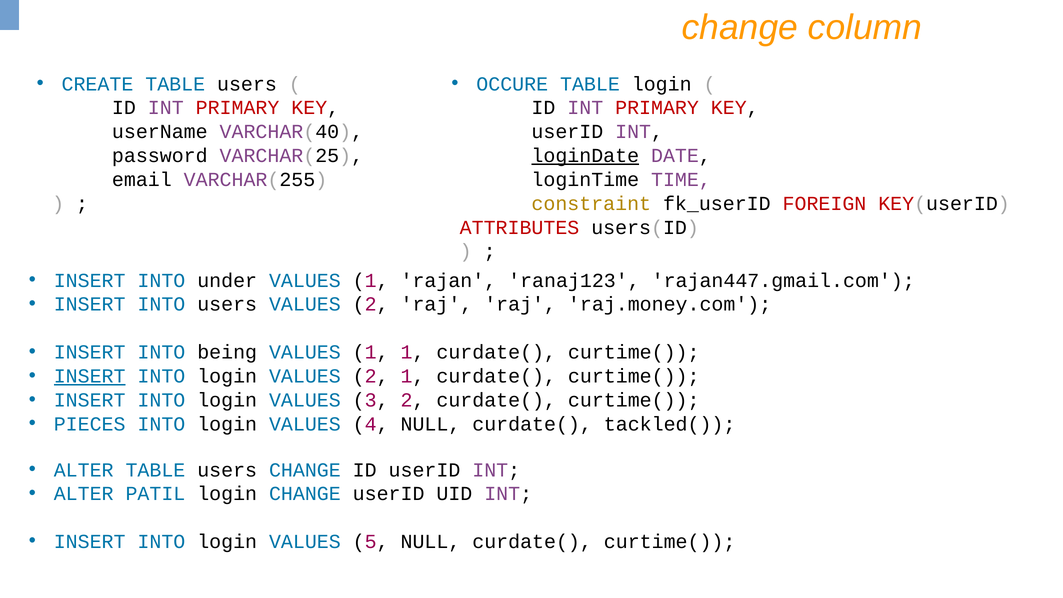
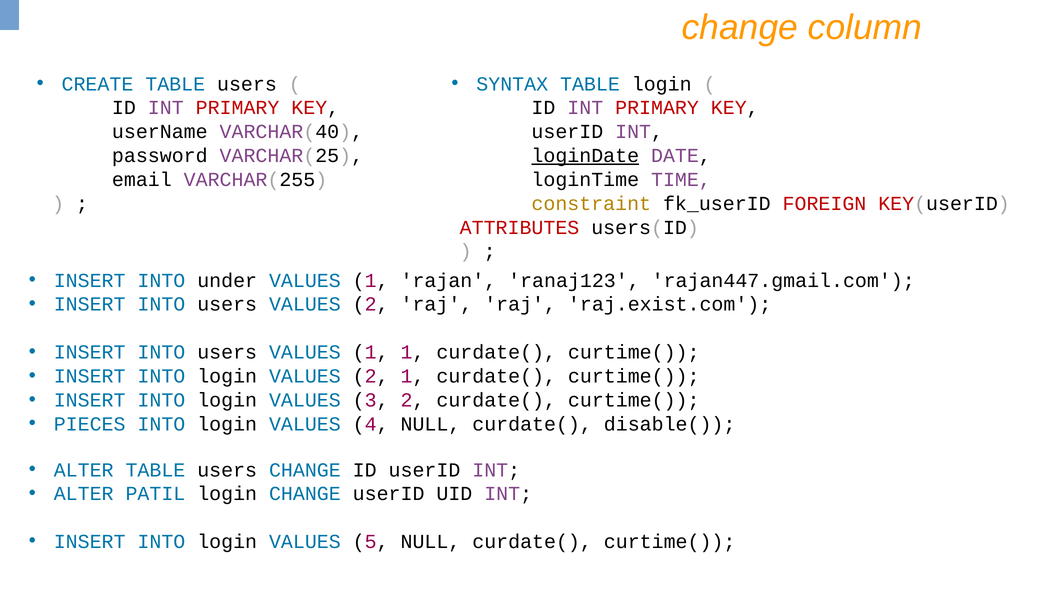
OCCURE: OCCURE -> SYNTAX
raj.money.com: raj.money.com -> raj.exist.com
being at (227, 352): being -> users
INSERT at (90, 376) underline: present -> none
tackled(: tackled( -> disable(
